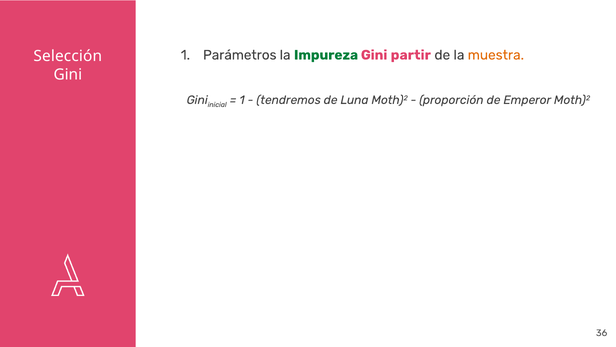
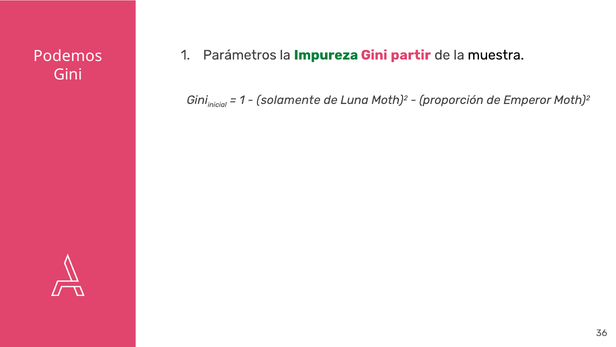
Selección: Selección -> Podemos
muestra colour: orange -> black
tendremos: tendremos -> solamente
